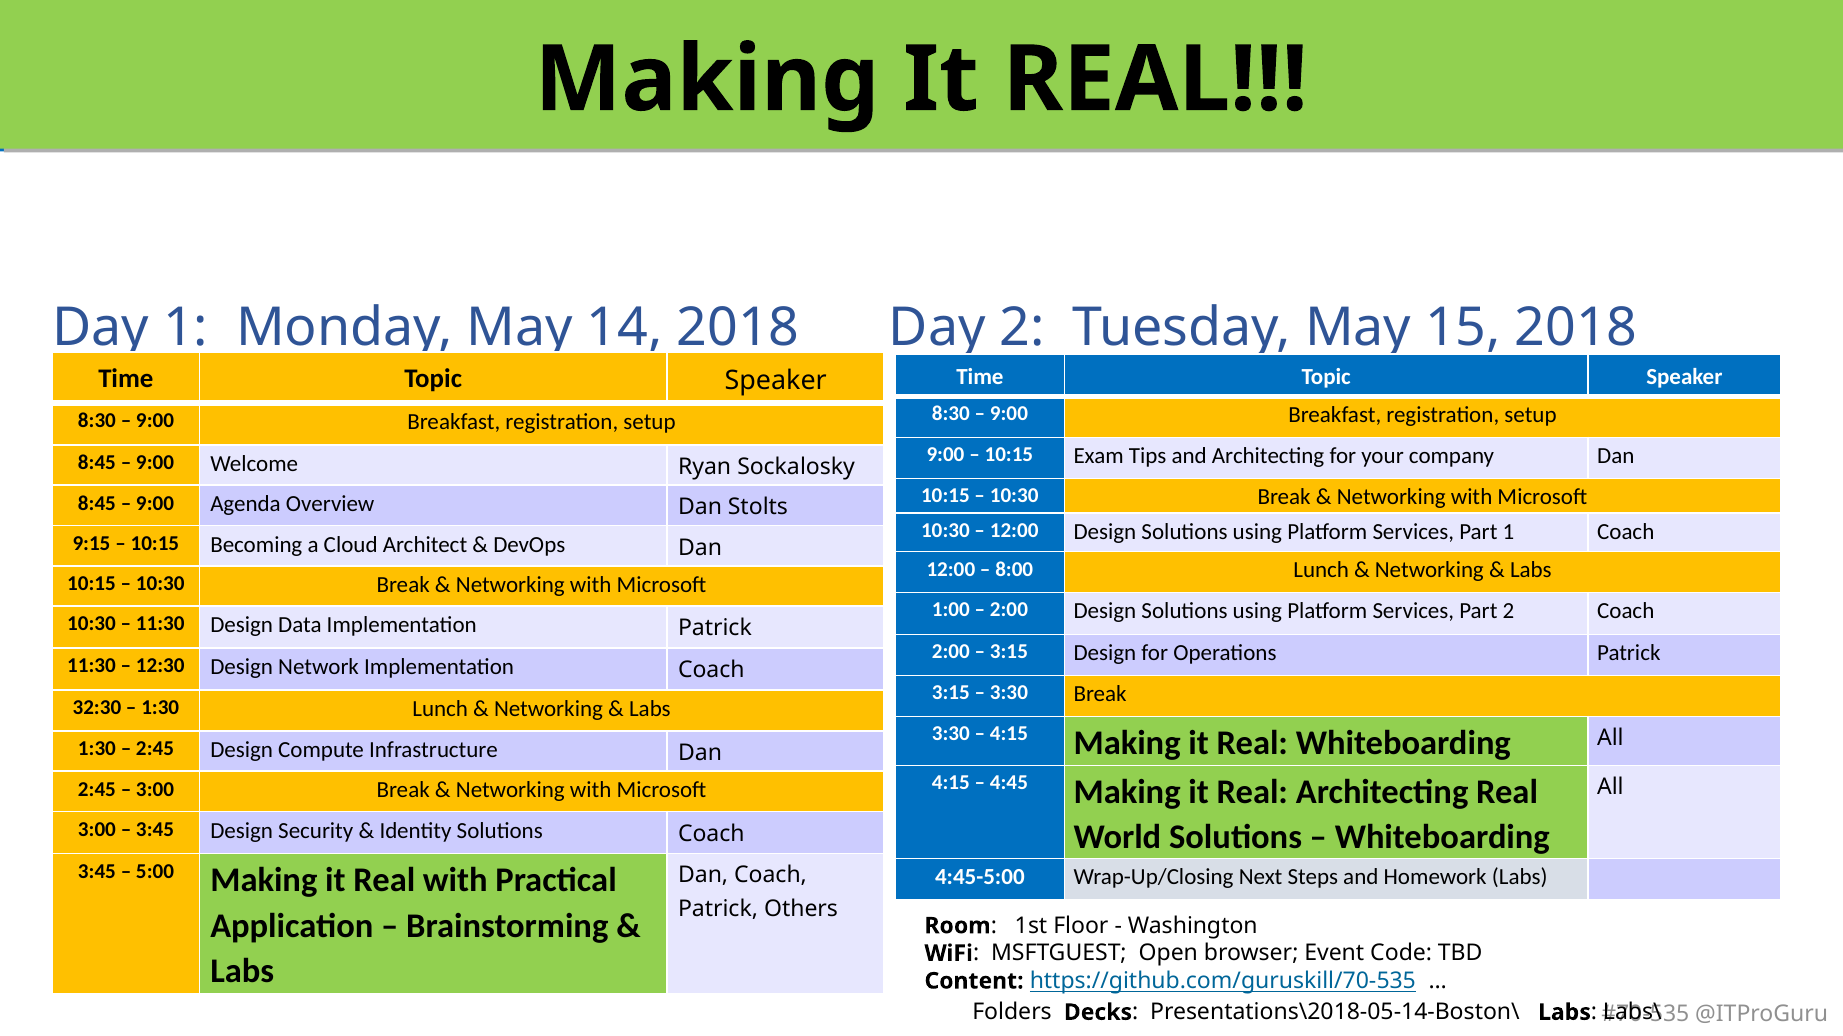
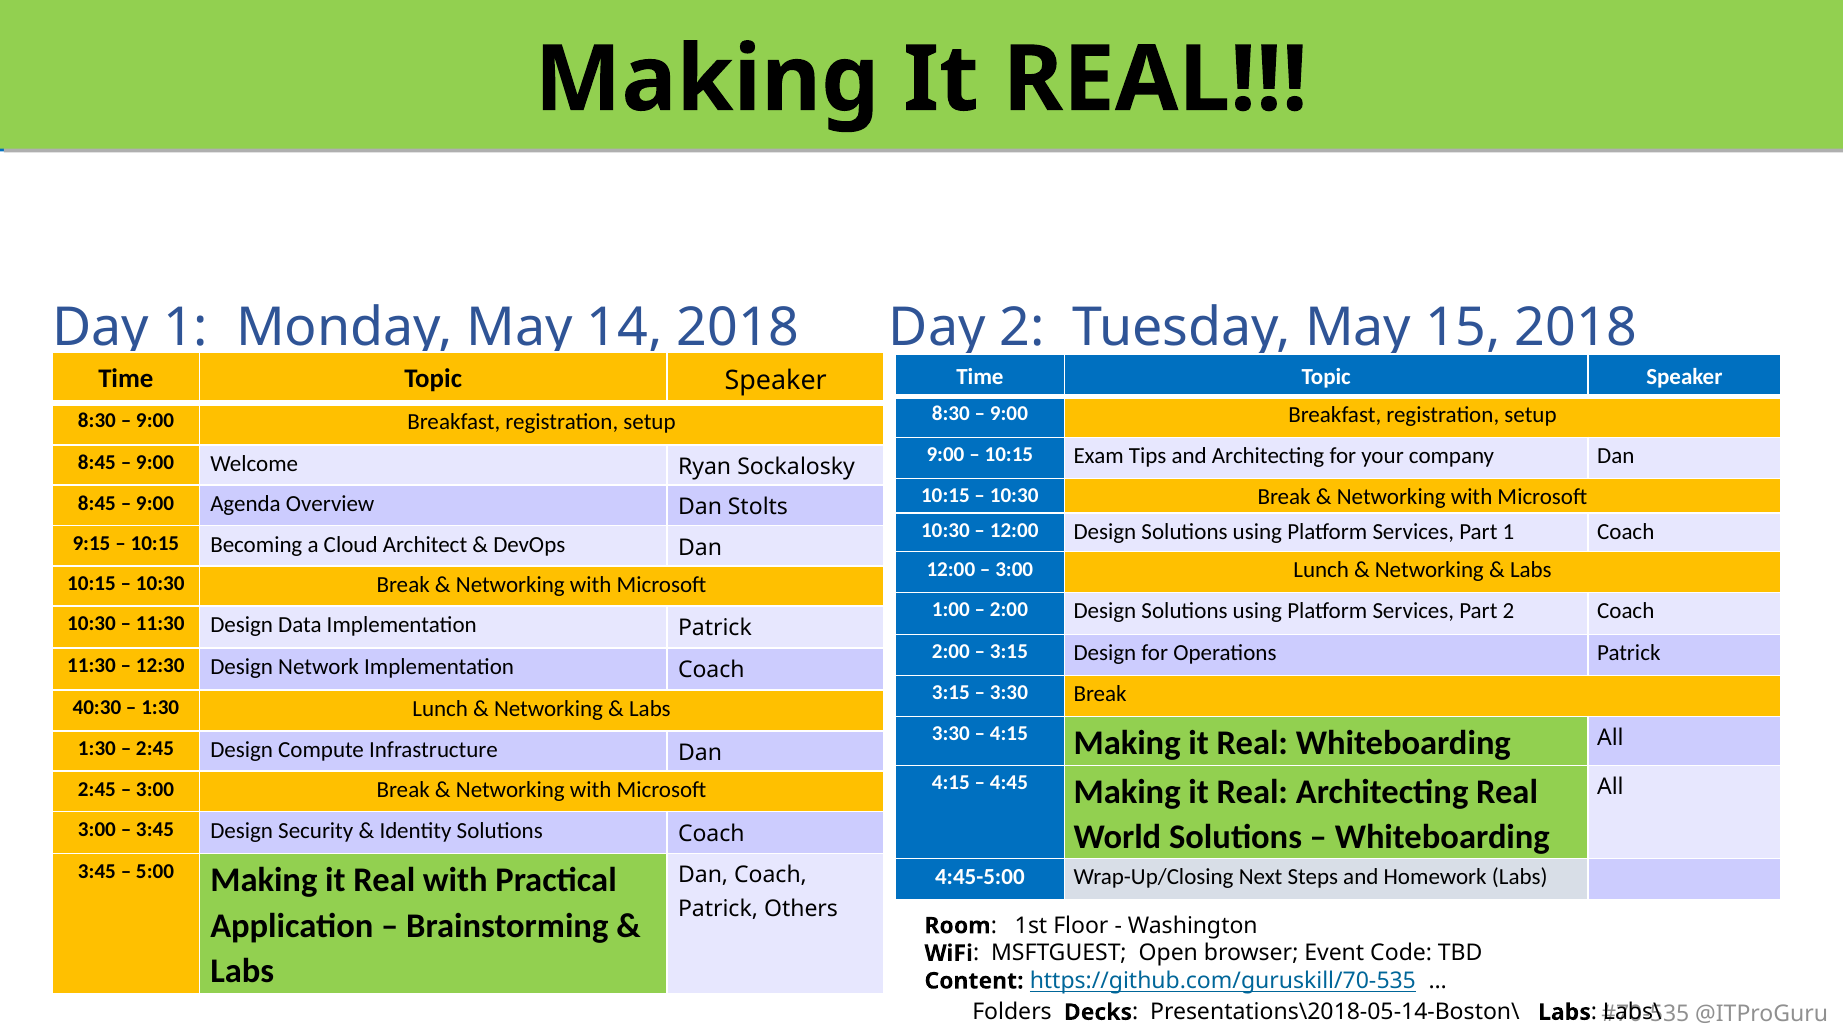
8:00 at (1014, 569): 8:00 -> 3:00
32:30: 32:30 -> 40:30
